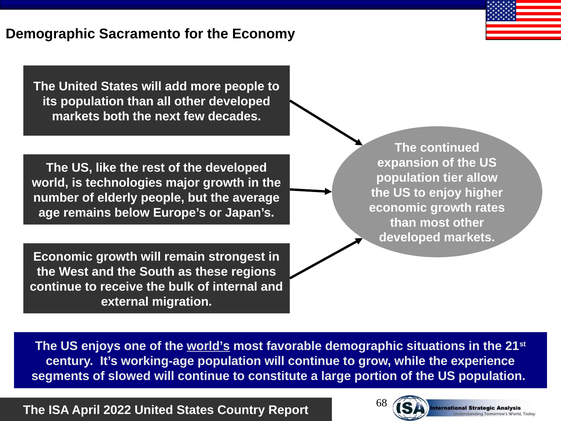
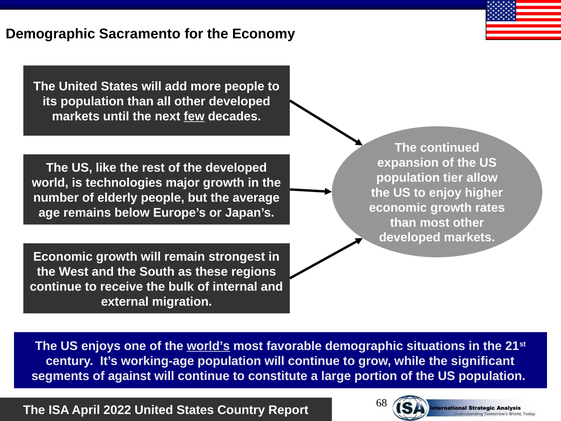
both: both -> until
few underline: none -> present
experience: experience -> significant
slowed: slowed -> against
